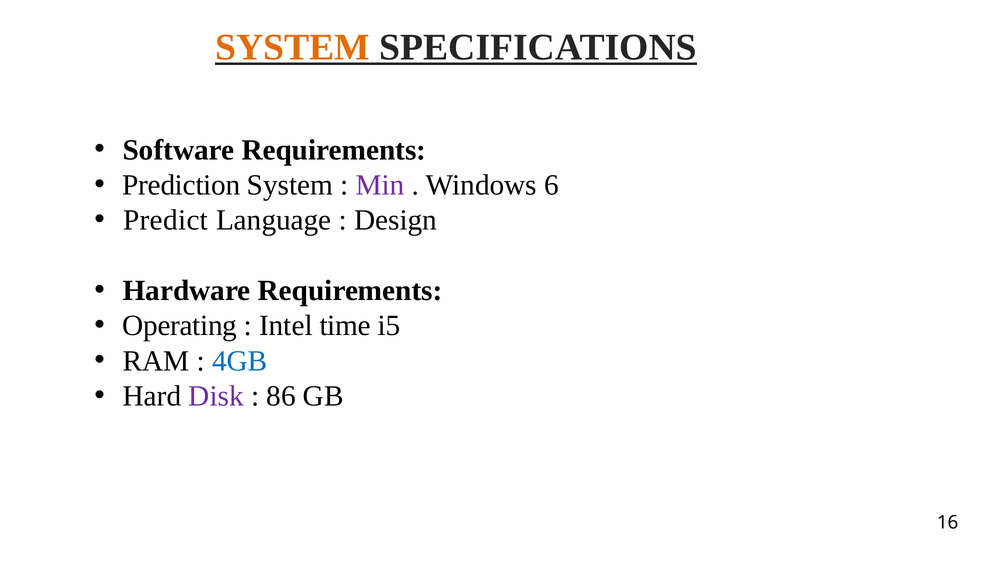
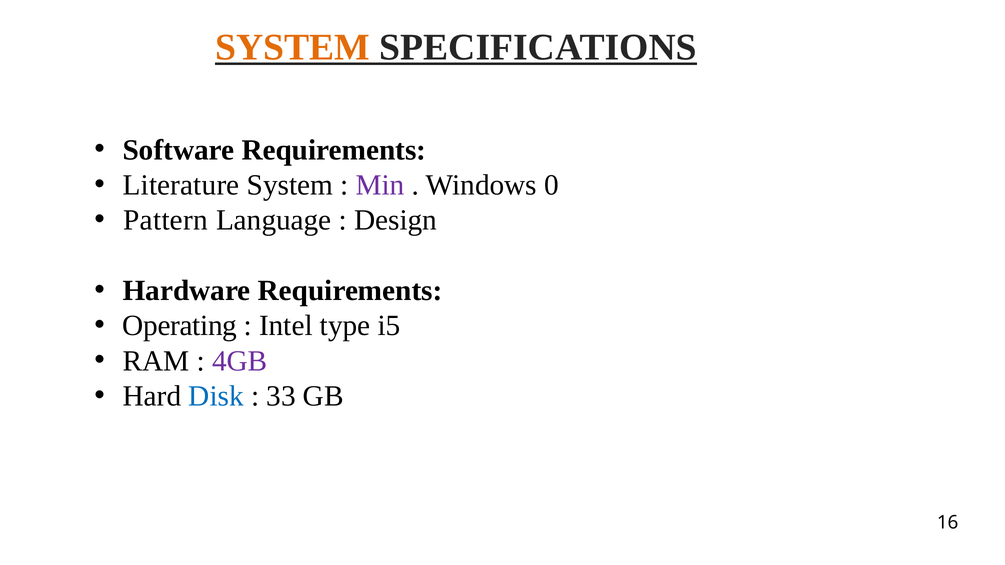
Prediction: Prediction -> Literature
6: 6 -> 0
Predict: Predict -> Pattern
time: time -> type
4GB colour: blue -> purple
Disk colour: purple -> blue
86: 86 -> 33
